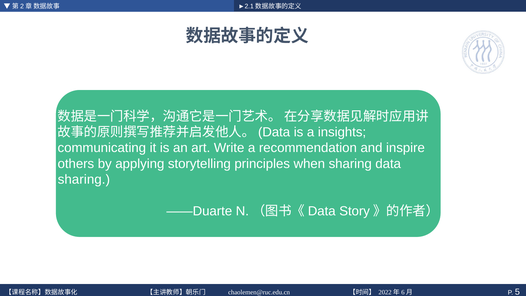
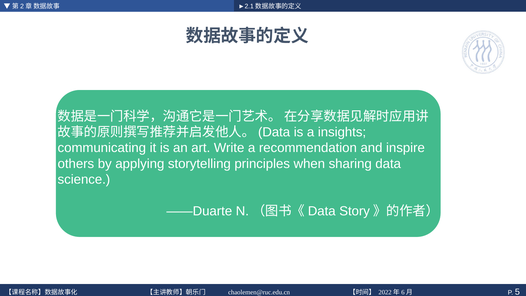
sharing at (84, 179): sharing -> science
